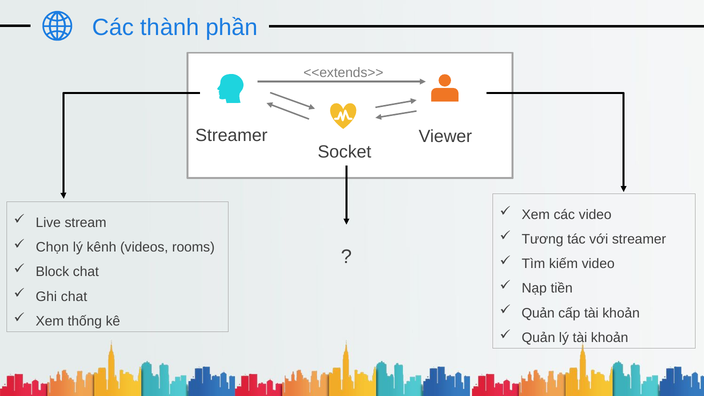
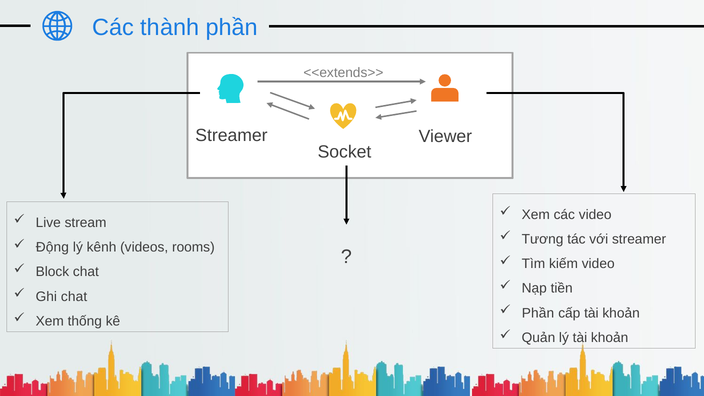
Chọn: Chọn -> Động
Quản at (538, 313): Quản -> Phần
